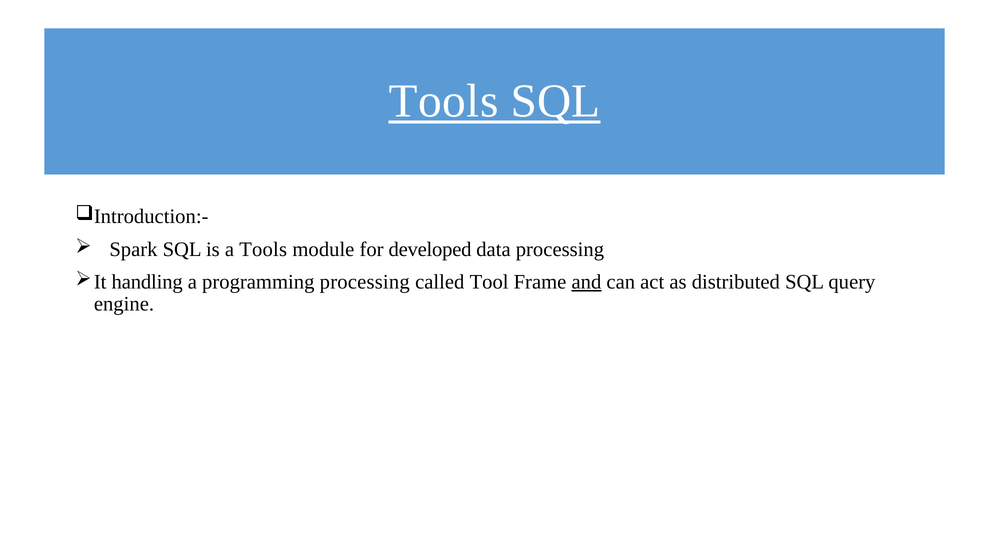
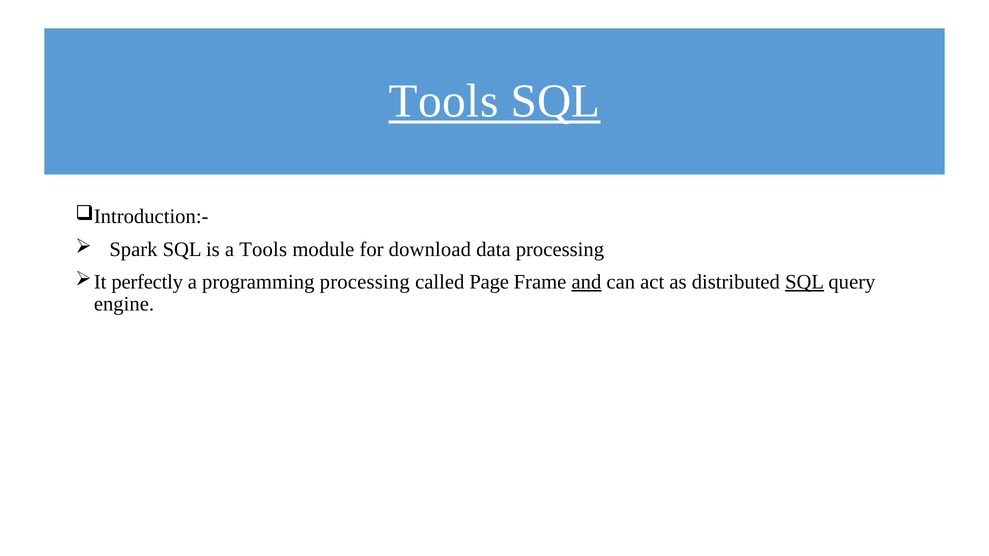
developed: developed -> download
handling: handling -> perfectly
Tool: Tool -> Page
SQL at (805, 282) underline: none -> present
